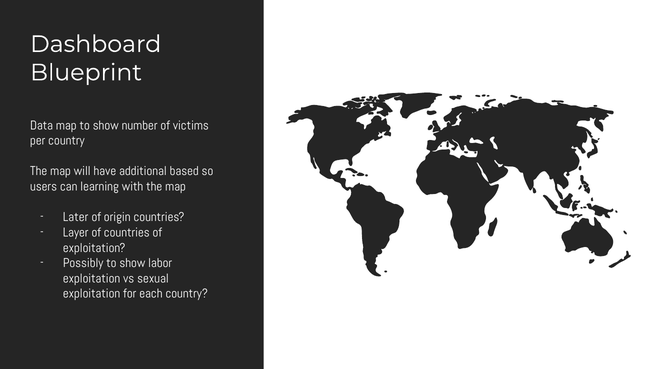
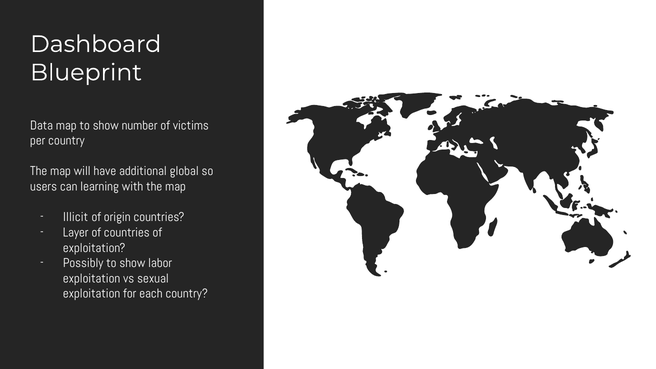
based: based -> global
Later: Later -> Illicit
